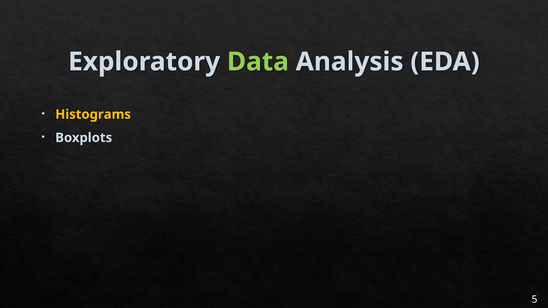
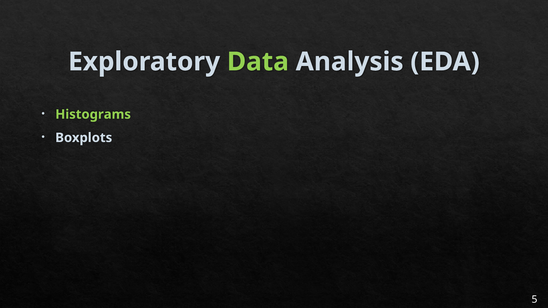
Histograms colour: yellow -> light green
